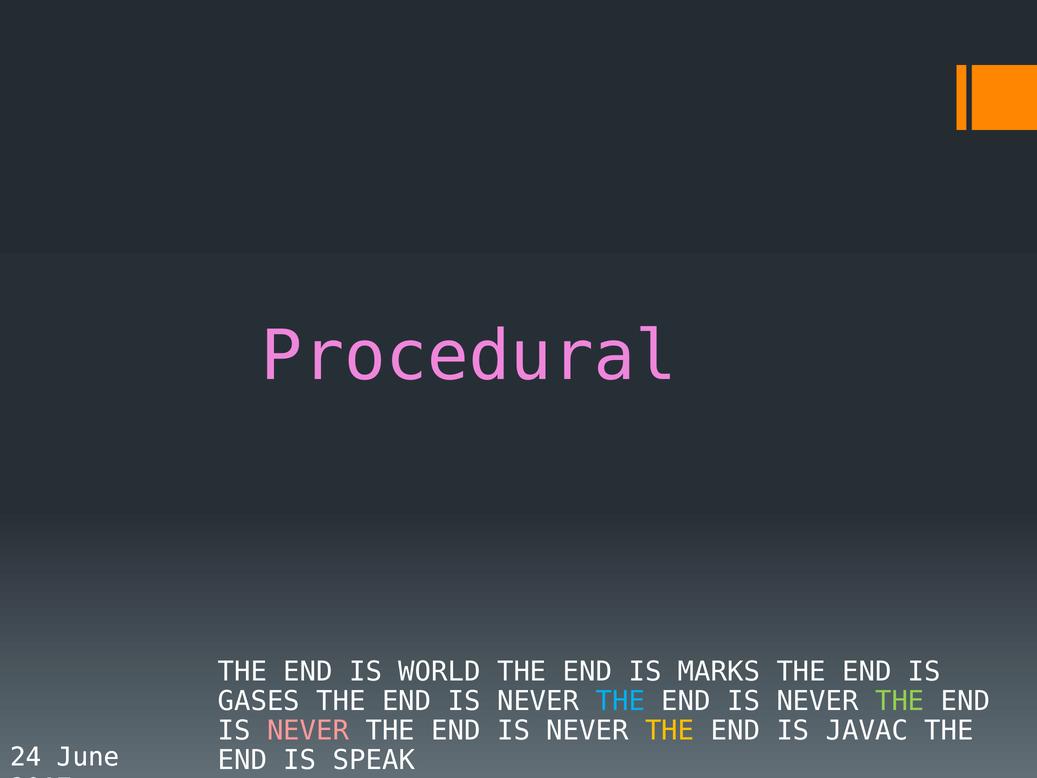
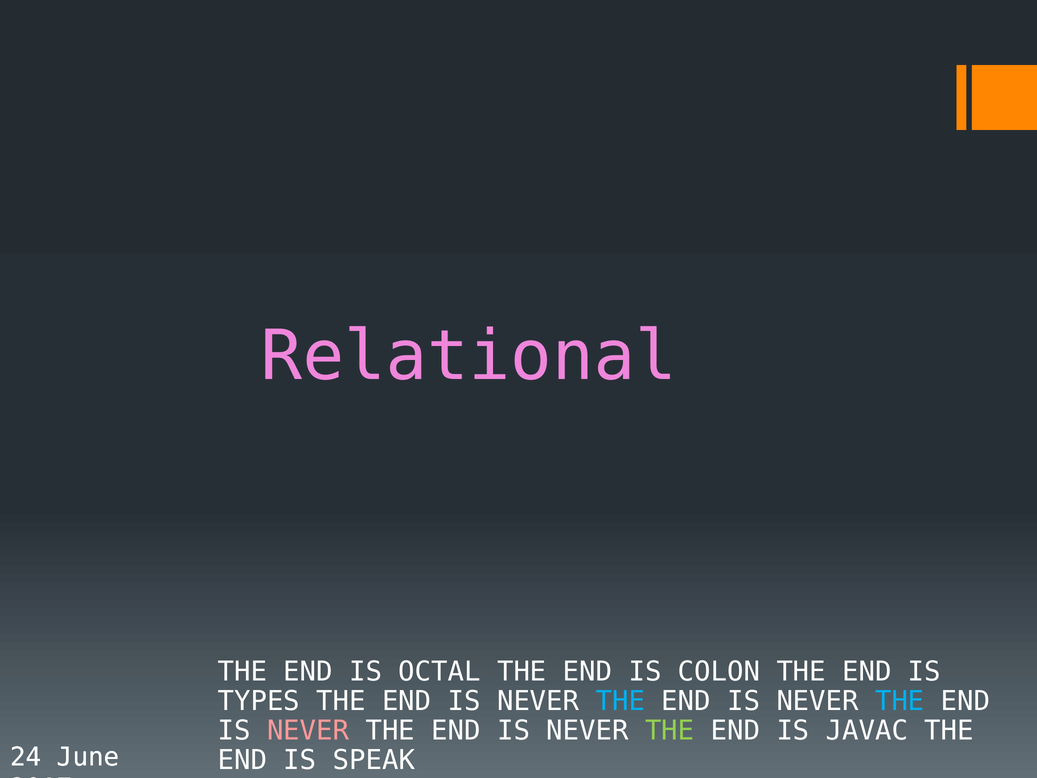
Procedural: Procedural -> Relational
WORLD: WORLD -> OCTAL
MARKS: MARKS -> COLON
GASES: GASES -> TYPES
THE at (900, 701) colour: light green -> light blue
THE at (670, 731) colour: yellow -> light green
